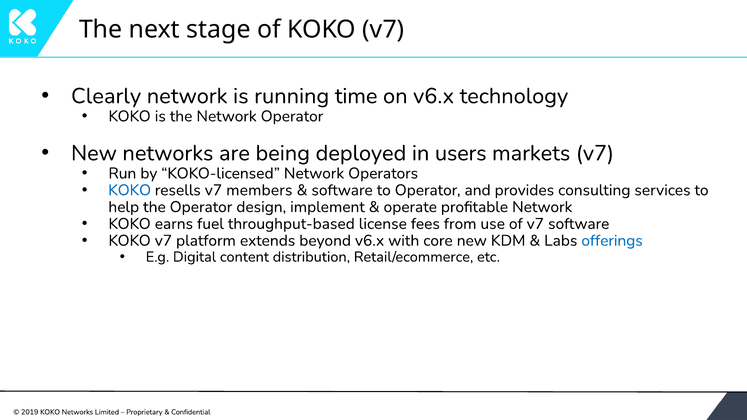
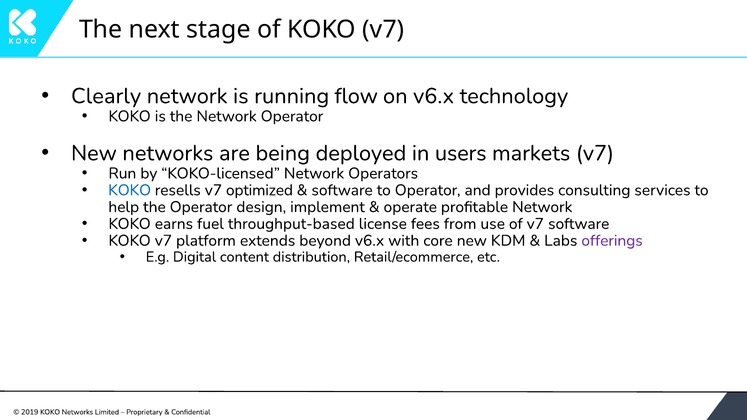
time: time -> flow
members: members -> optimized
offerings colour: blue -> purple
